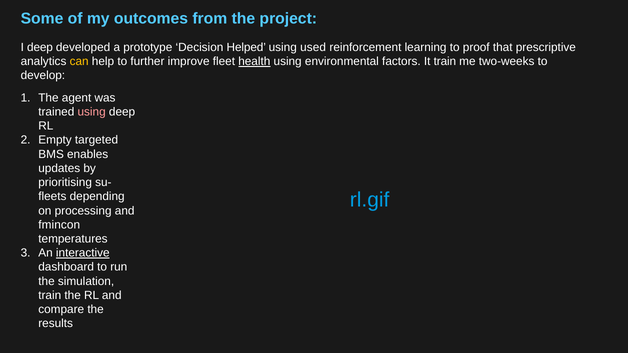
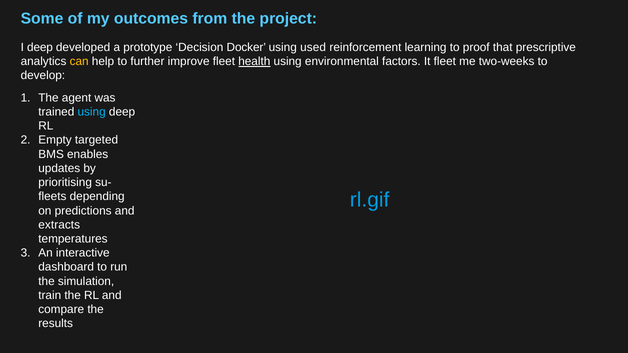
Helped: Helped -> Docker
It train: train -> fleet
using at (92, 112) colour: pink -> light blue
processing: processing -> predictions
fmincon: fmincon -> extracts
interactive underline: present -> none
